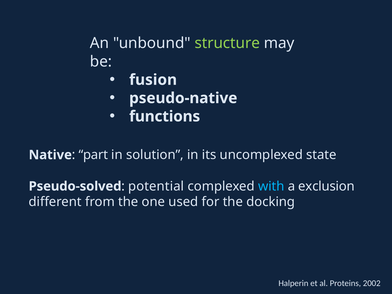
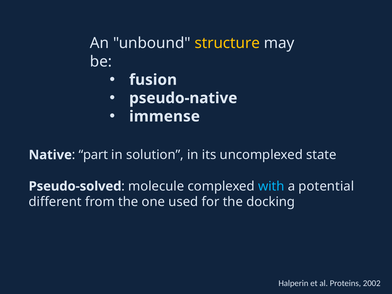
structure colour: light green -> yellow
functions: functions -> immense
potential: potential -> molecule
exclusion: exclusion -> potential
